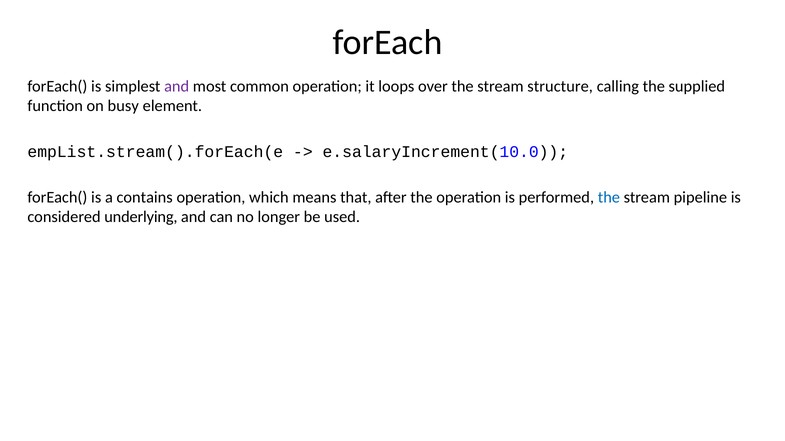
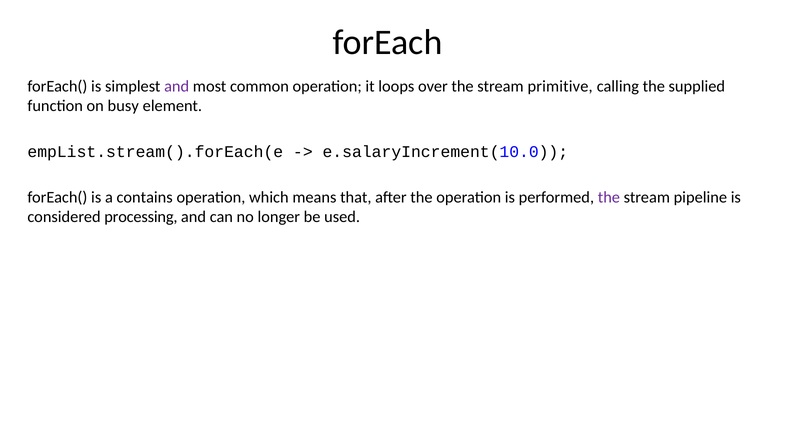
structure: structure -> primitive
the at (609, 198) colour: blue -> purple
underlying: underlying -> processing
